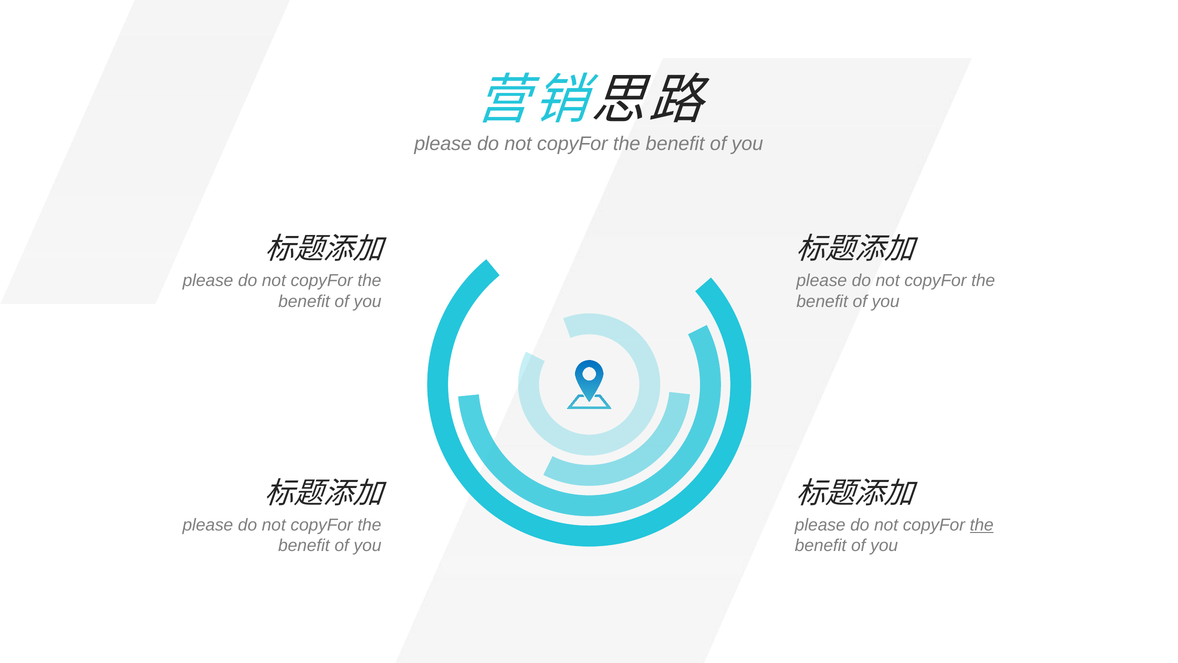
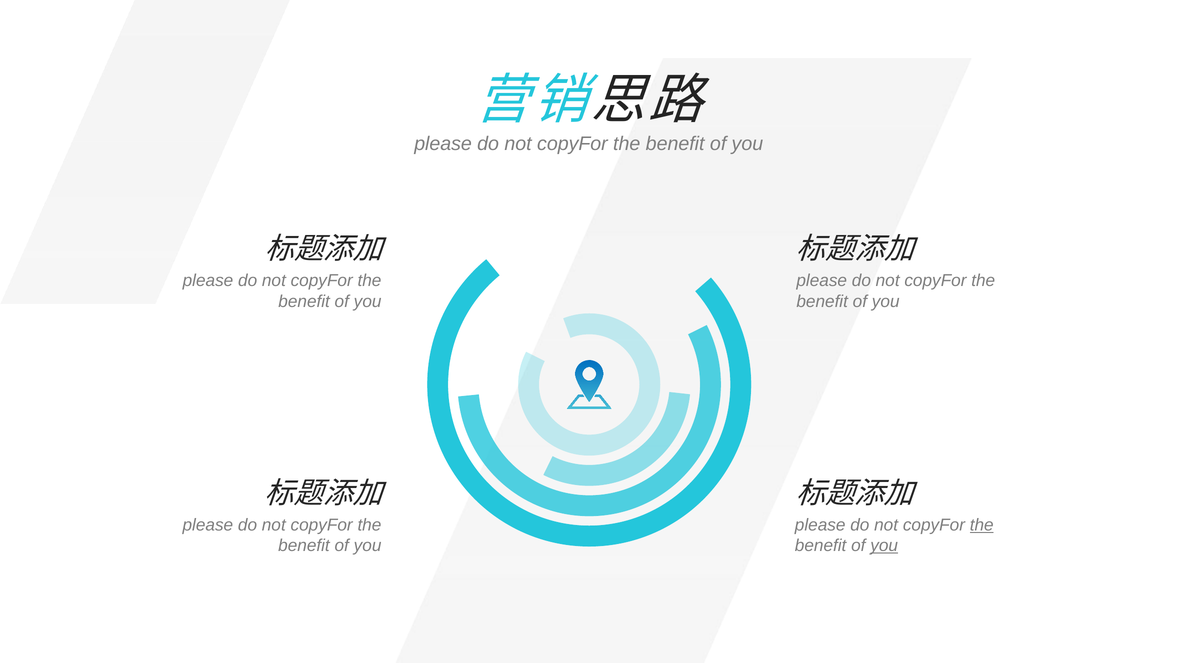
you at (884, 546) underline: none -> present
